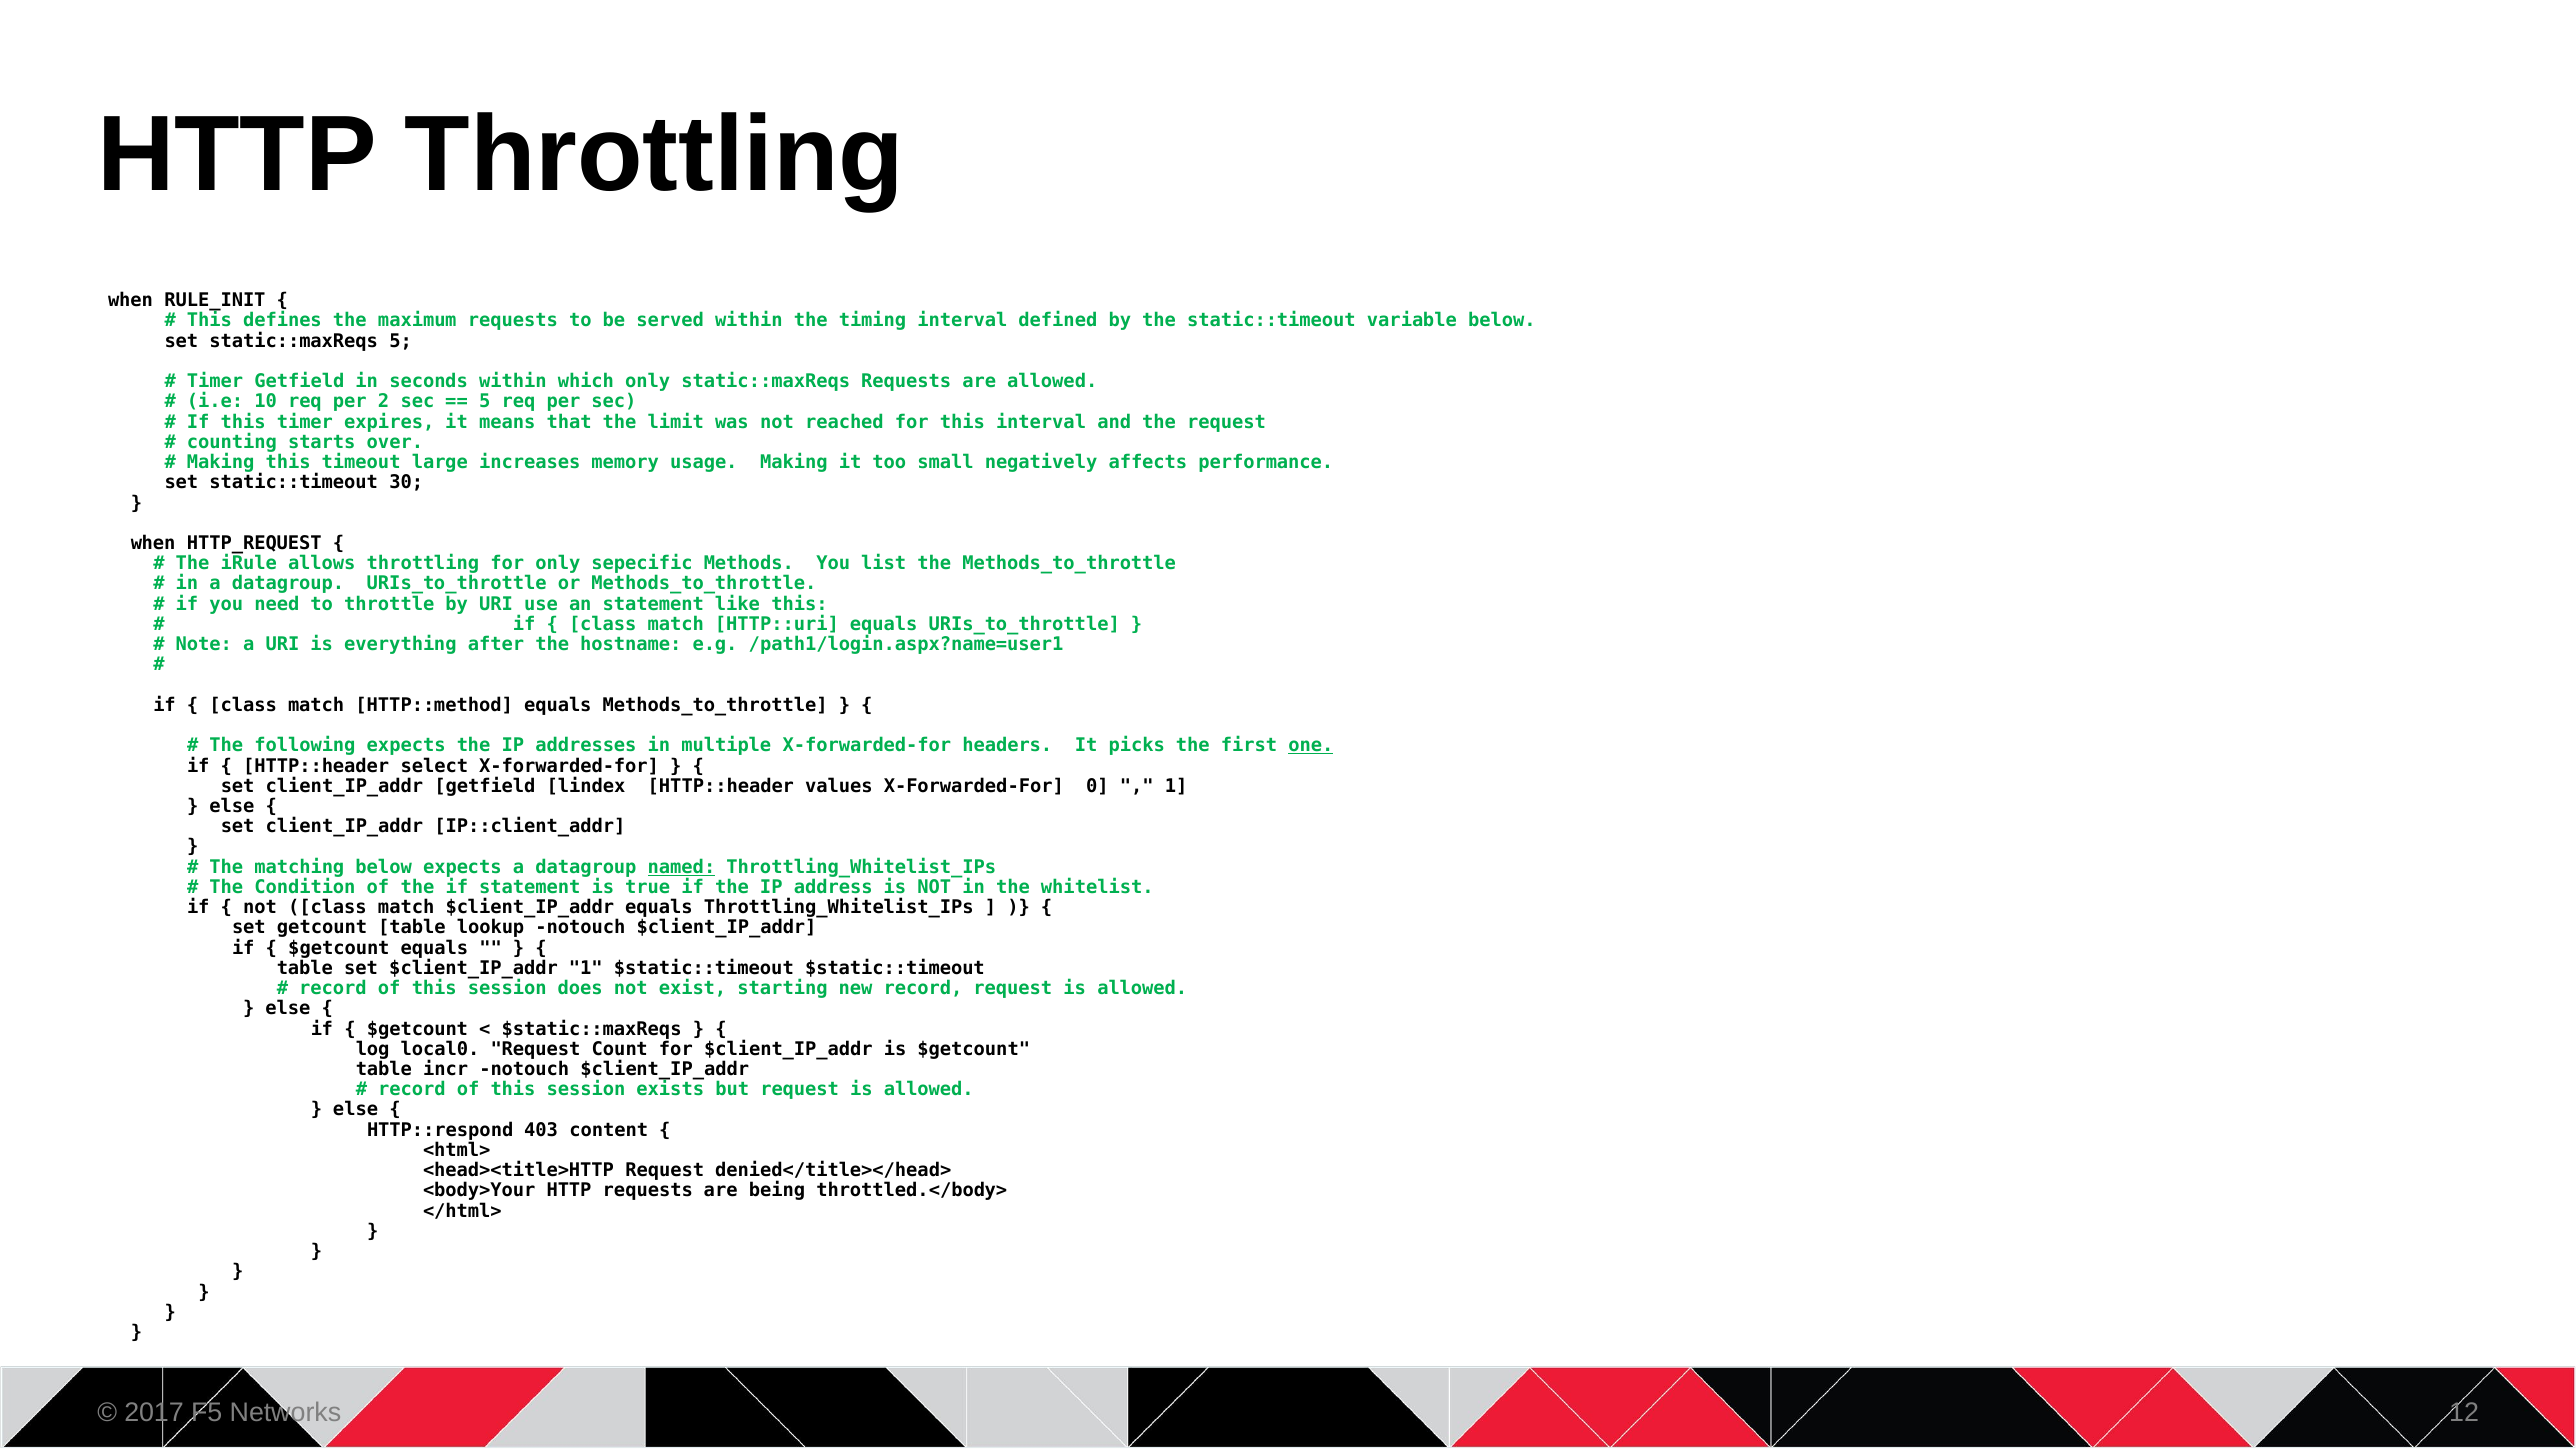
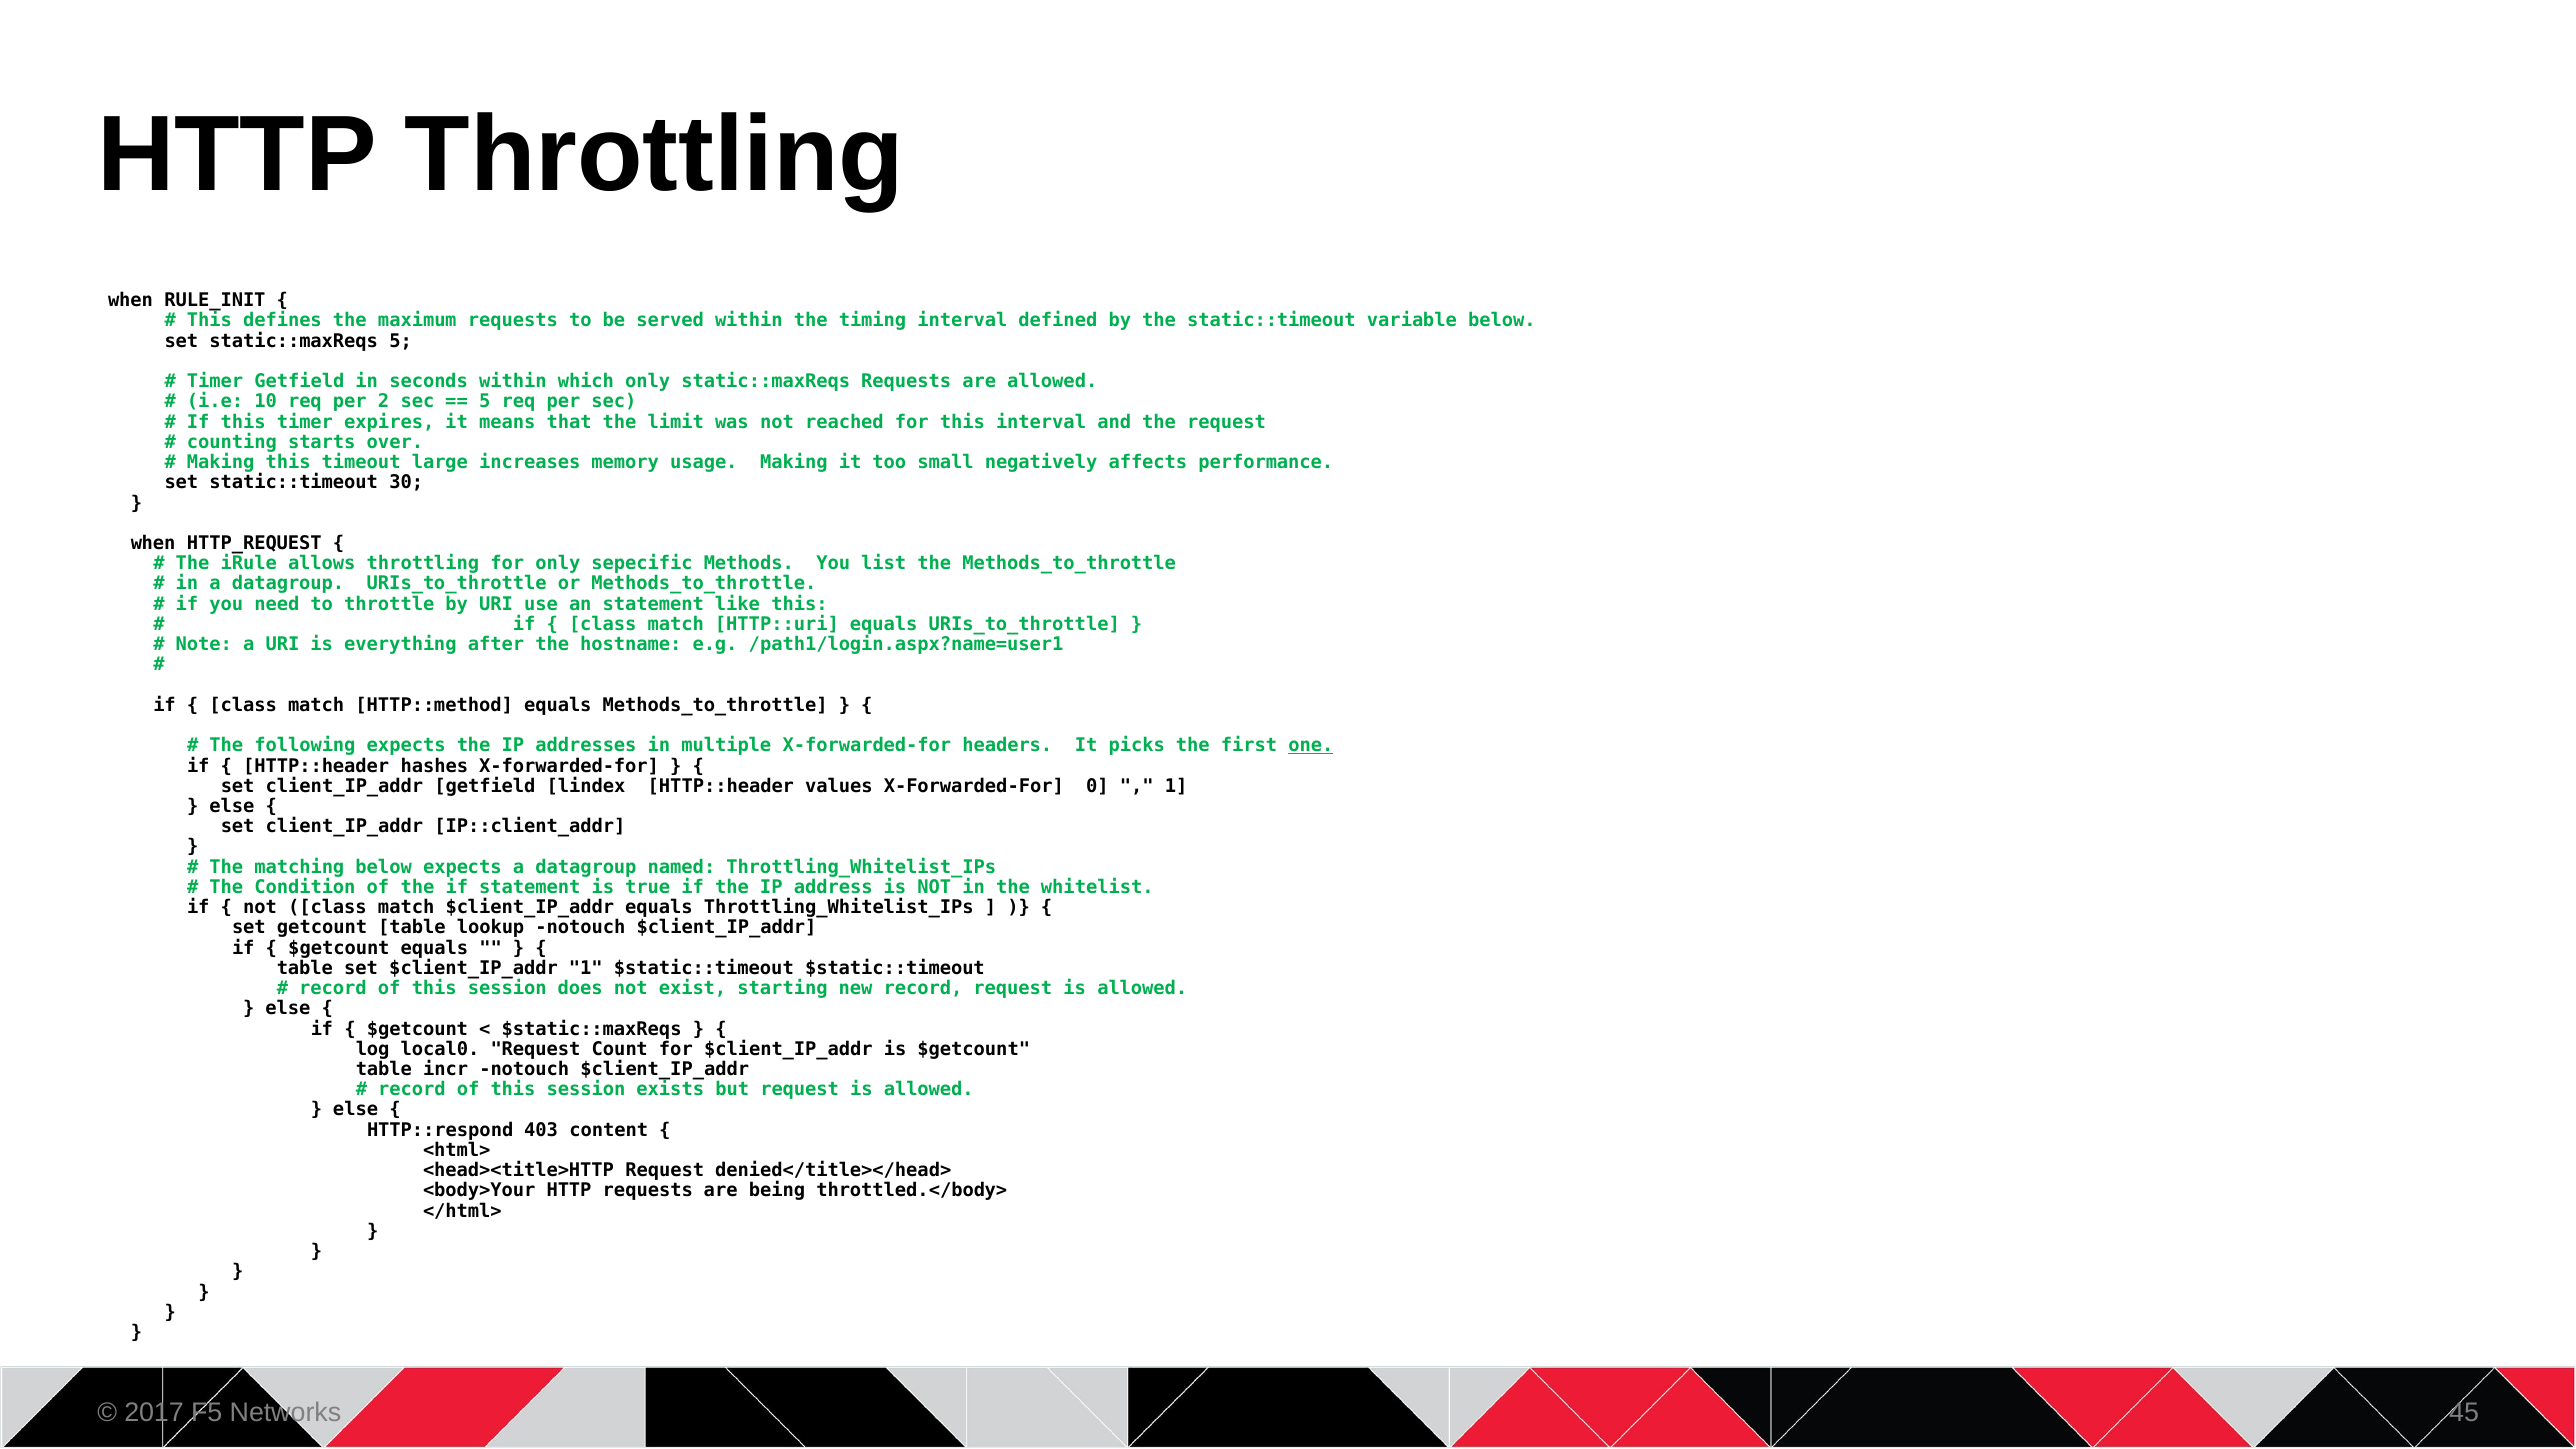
select: select -> hashes
named underline: present -> none
12: 12 -> 45
